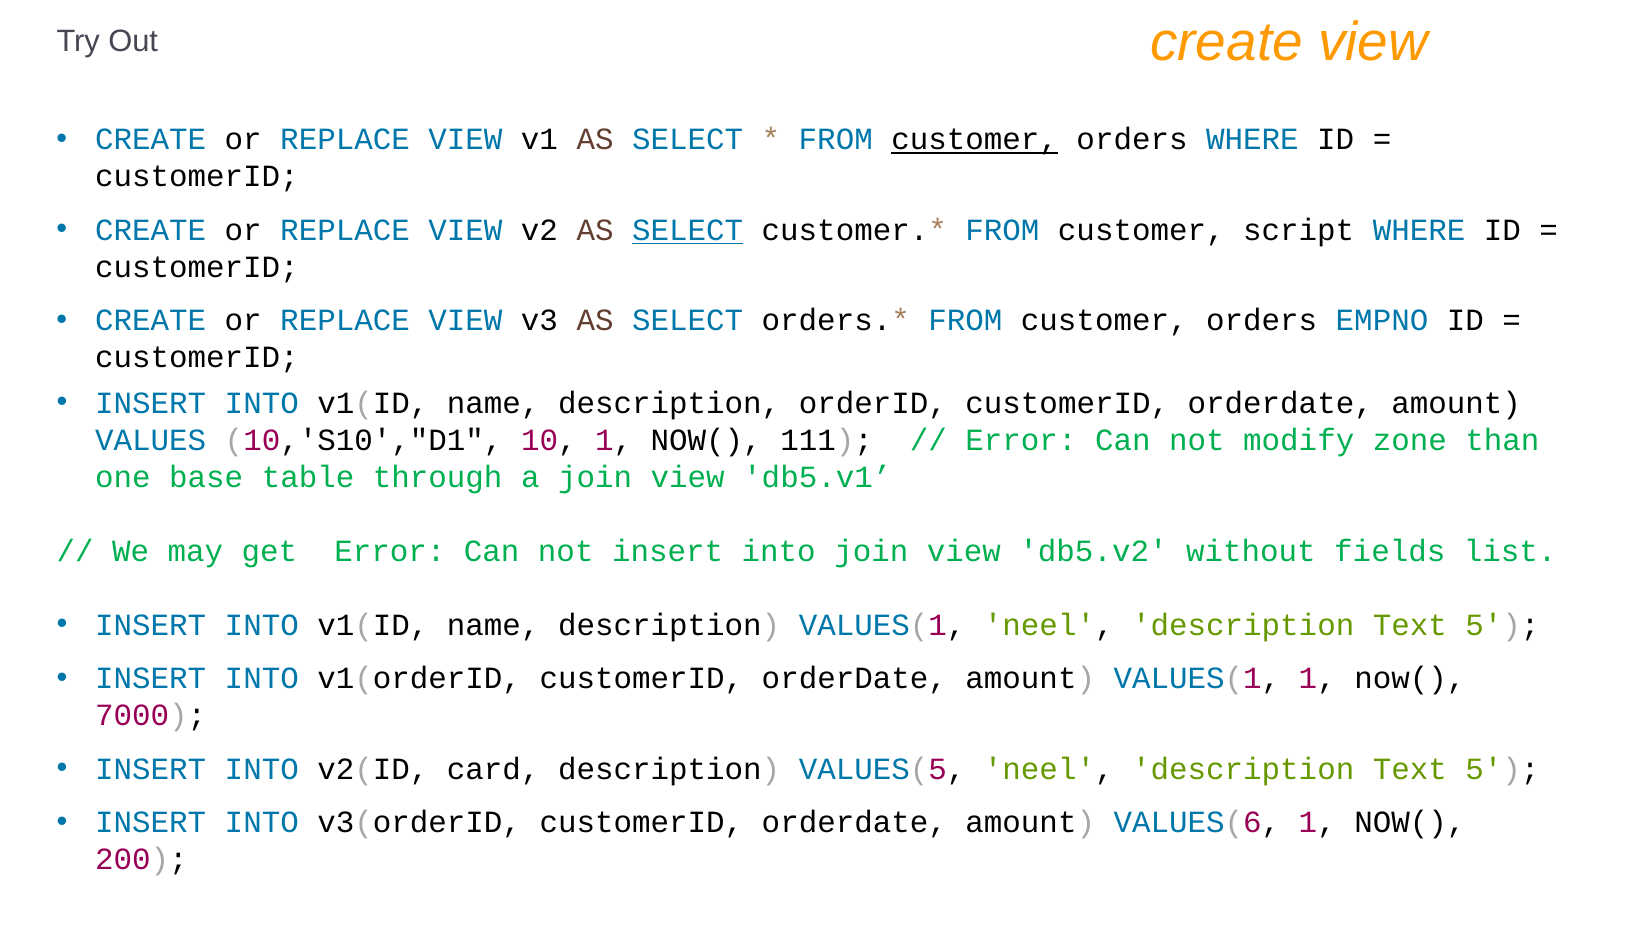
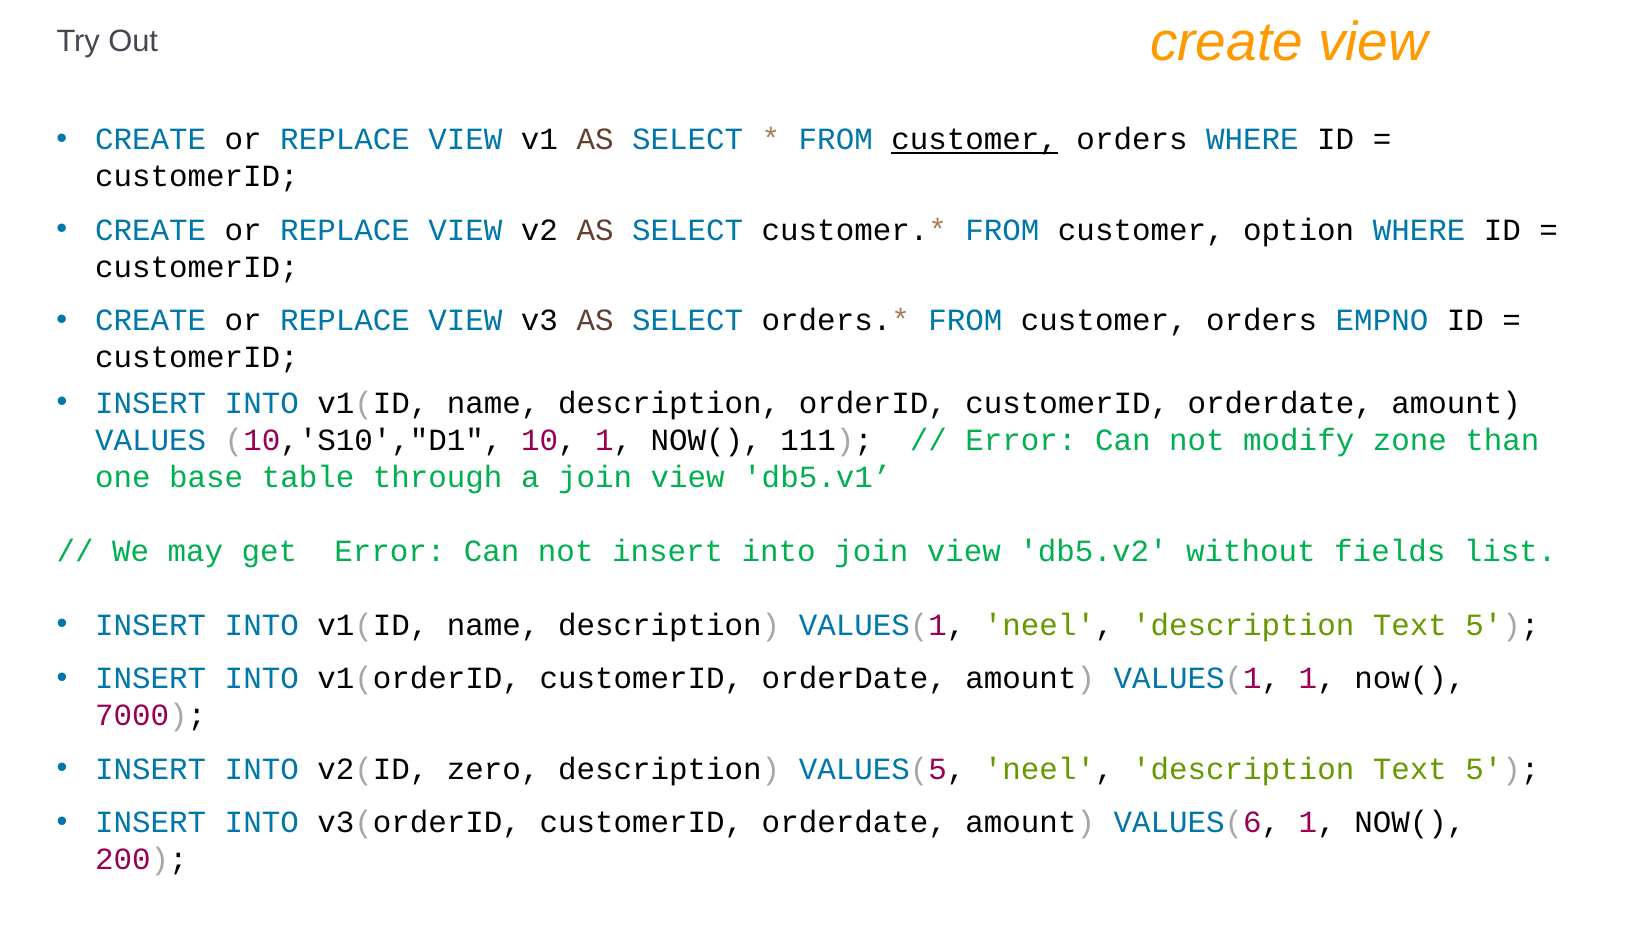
SELECT at (688, 230) underline: present -> none
script: script -> option
card: card -> zero
